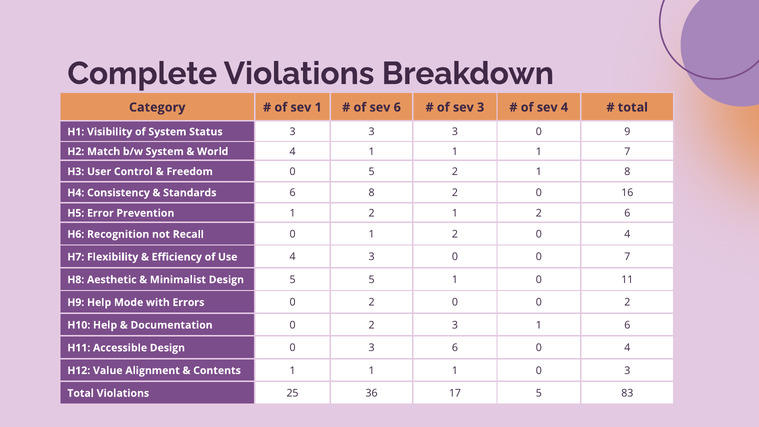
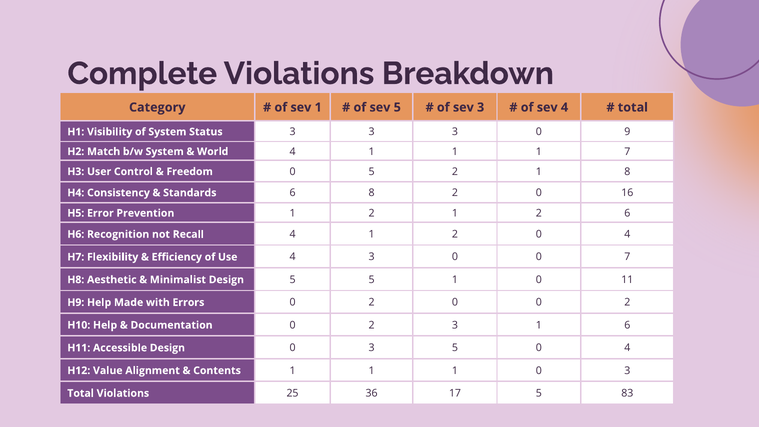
sev 6: 6 -> 5
Recall 0: 0 -> 4
Mode: Mode -> Made
3 6: 6 -> 5
